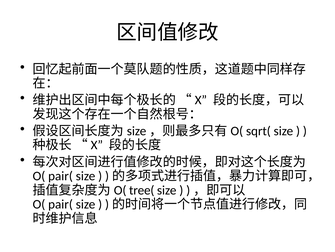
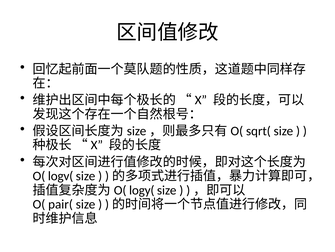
pair( at (60, 176): pair( -> logv(
tree(: tree( -> logy(
